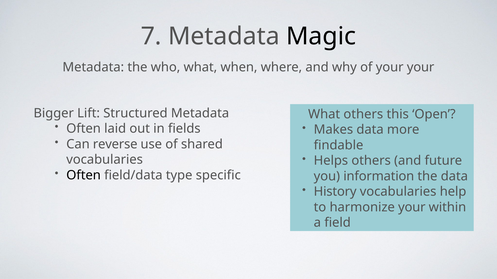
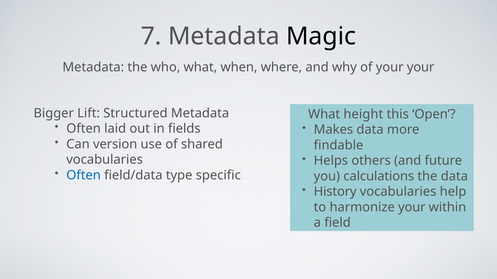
What others: others -> height
reverse: reverse -> version
Often at (84, 176) colour: black -> blue
information: information -> calculations
